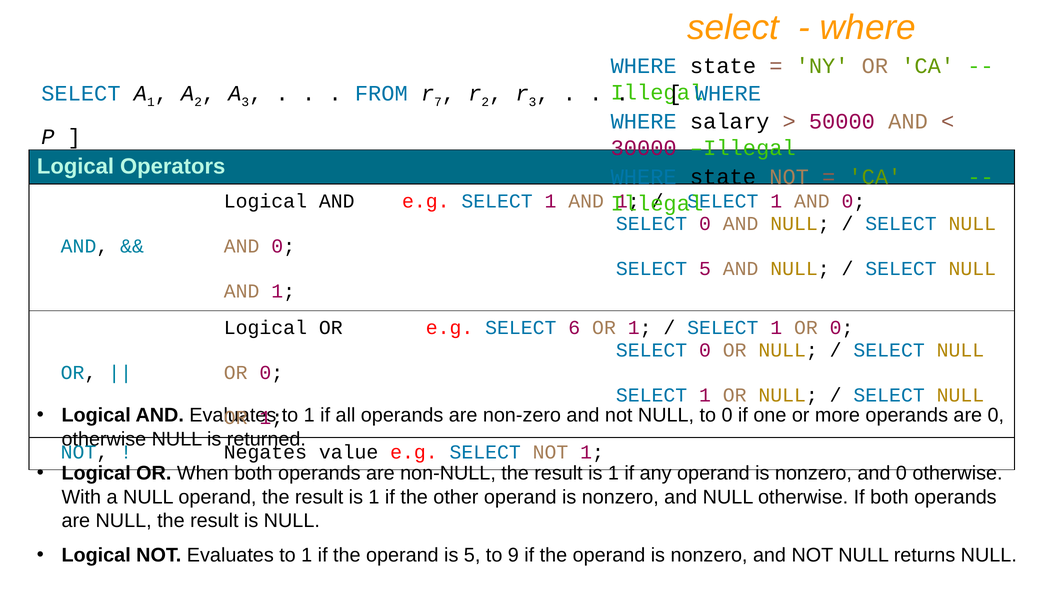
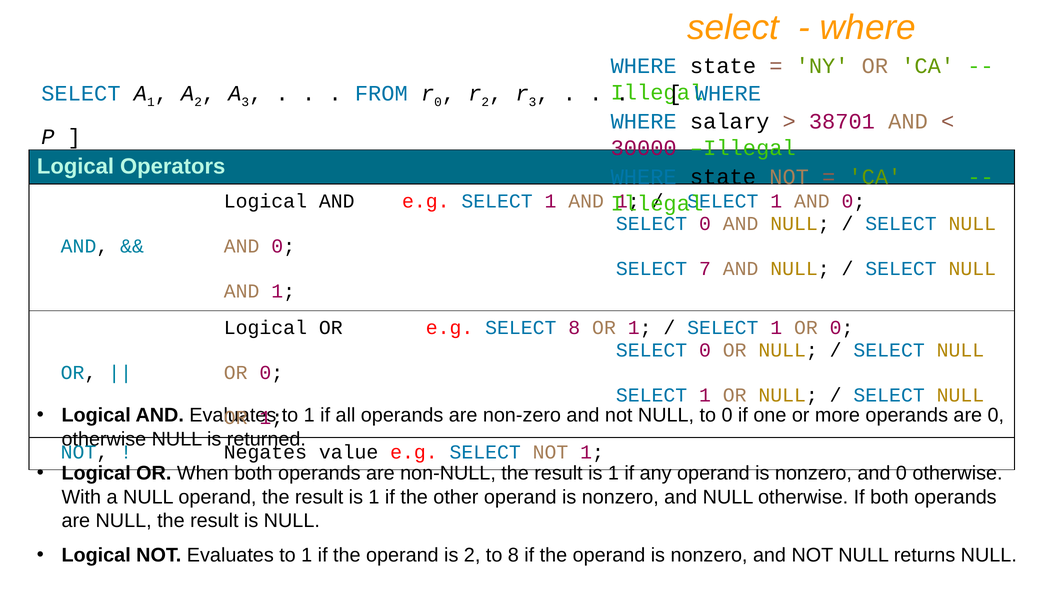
7 at (438, 102): 7 -> 0
50000: 50000 -> 38701
SELECT 5: 5 -> 7
SELECT 6: 6 -> 8
is 5: 5 -> 2
to 9: 9 -> 8
